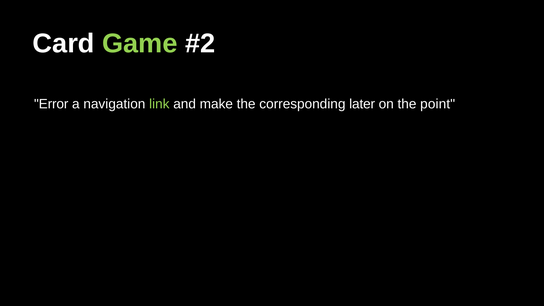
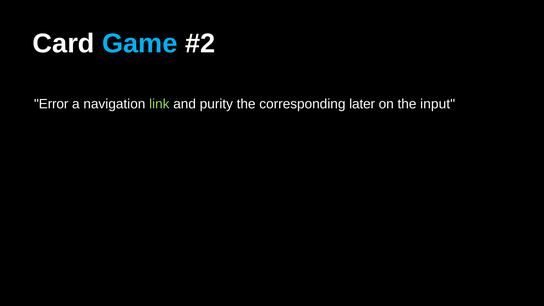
Game colour: light green -> light blue
make: make -> purity
point: point -> input
